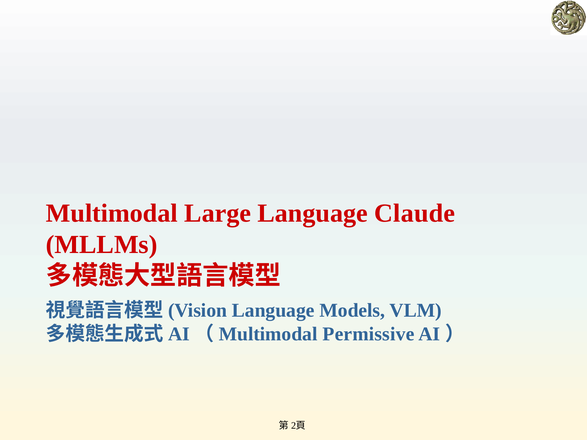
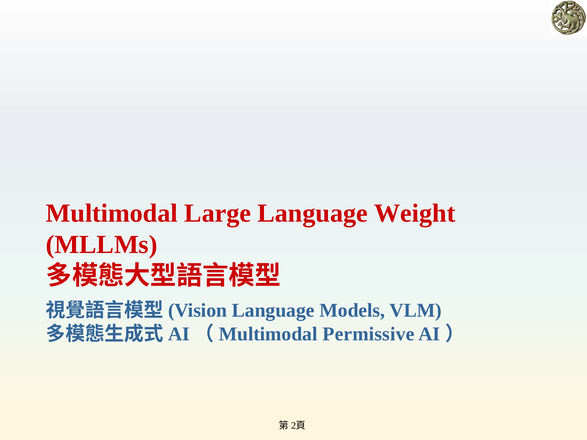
Claude: Claude -> Weight
